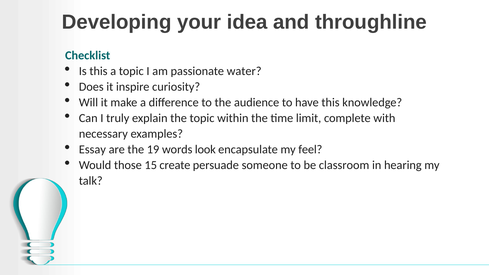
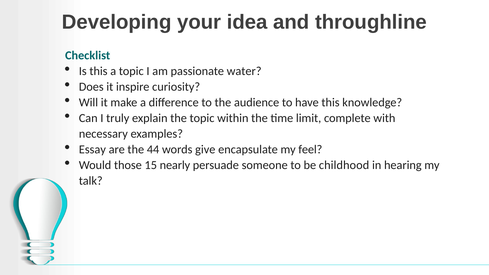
19: 19 -> 44
look: look -> give
create: create -> nearly
classroom: classroom -> childhood
